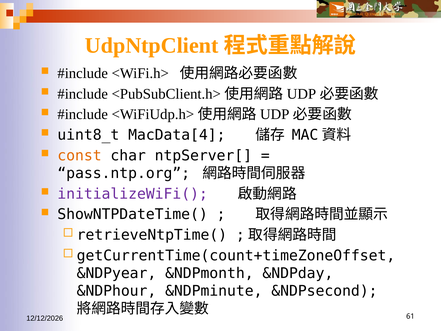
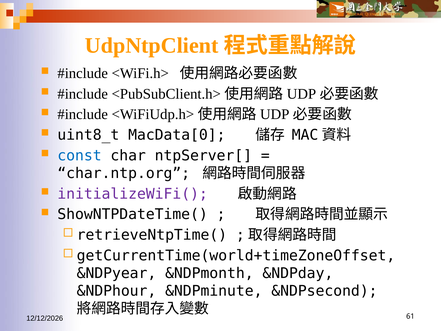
MacData[4: MacData[4 -> MacData[0
const colour: orange -> blue
pass.ntp.org: pass.ntp.org -> char.ntp.org
getCurrentTime(count+timeZoneOffset: getCurrentTime(count+timeZoneOffset -> getCurrentTime(world+timeZoneOffset
